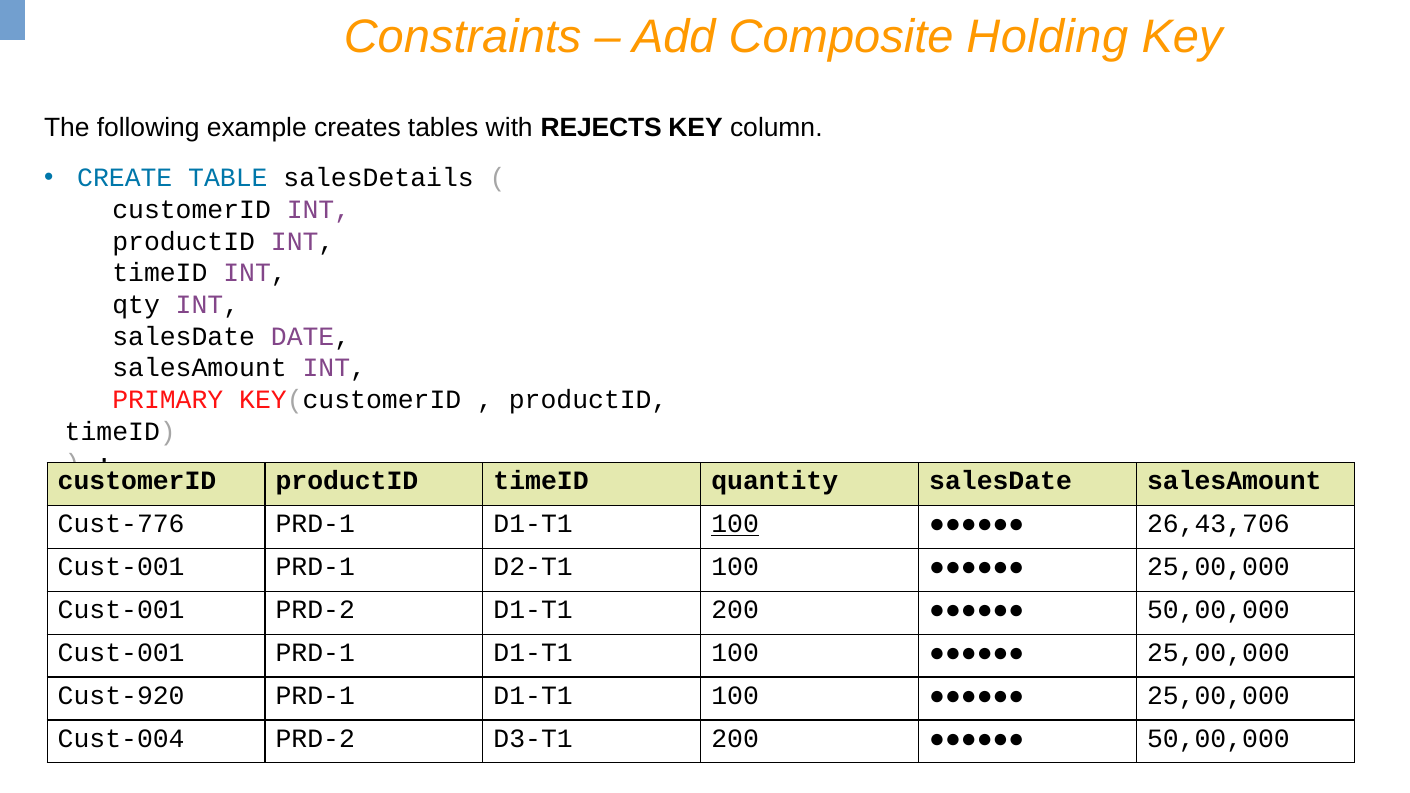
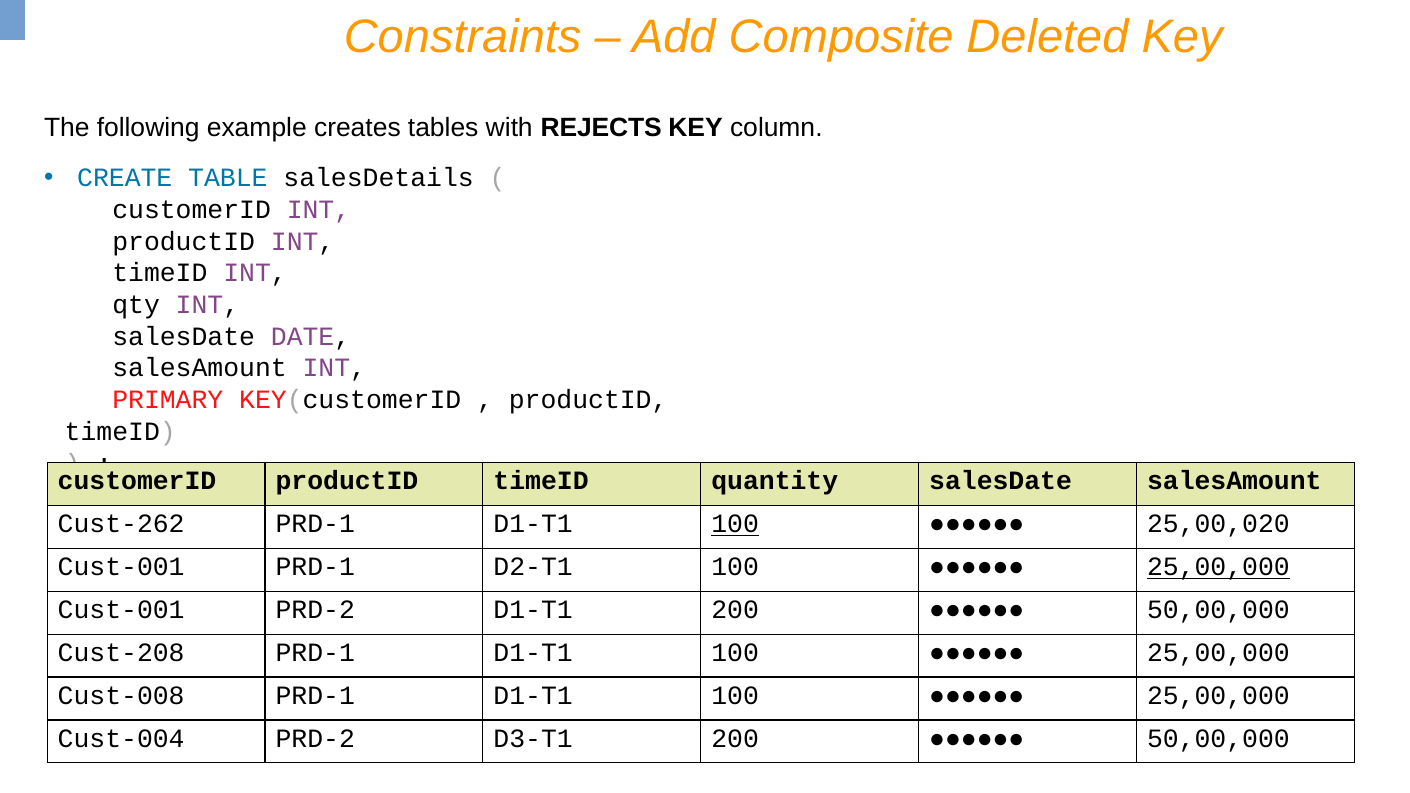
Holding: Holding -> Deleted
Cust-776: Cust-776 -> Cust-262
26,43,706: 26,43,706 -> 25,00,020
25,00,000 at (1218, 567) underline: none -> present
Cust-001 at (121, 653): Cust-001 -> Cust-208
Cust-920: Cust-920 -> Cust-008
